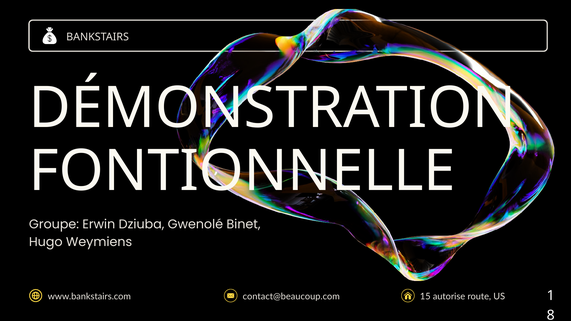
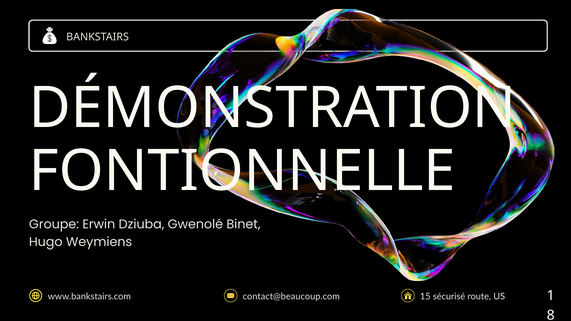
autorise: autorise -> sécurisé
